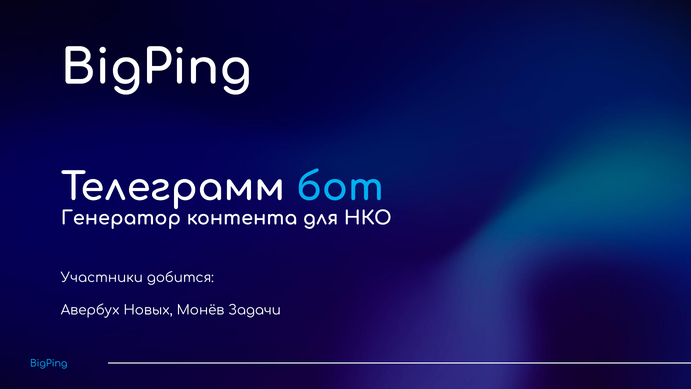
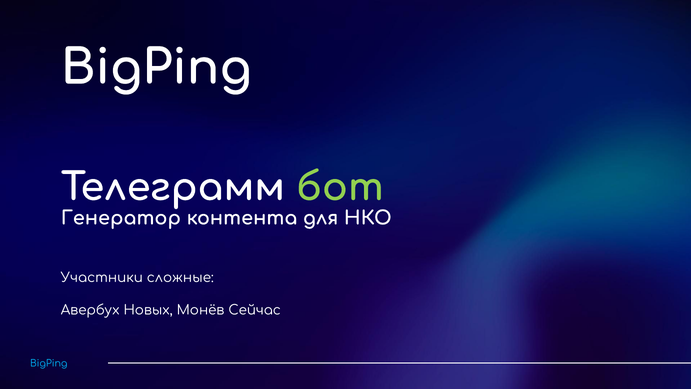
бот colour: light blue -> light green
добится: добится -> сложные
Задачи: Задачи -> Сейчас
